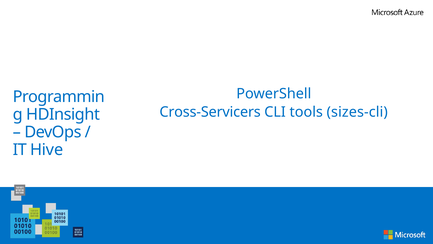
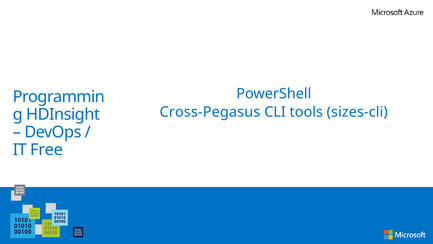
Cross-Servicers: Cross-Servicers -> Cross-Pegasus
Hive: Hive -> Free
